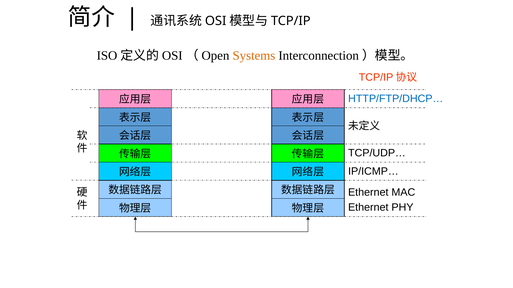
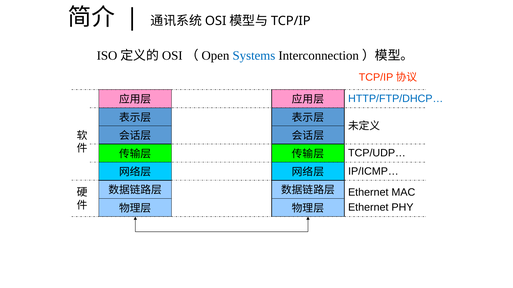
Systems colour: orange -> blue
